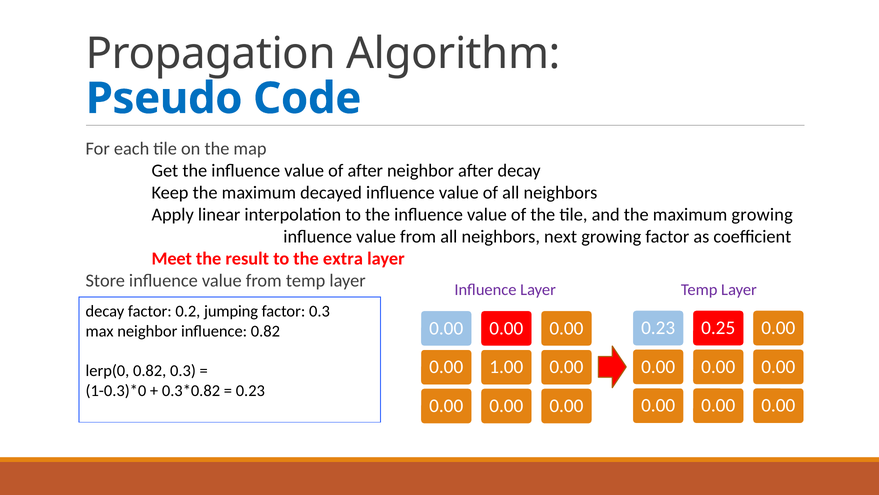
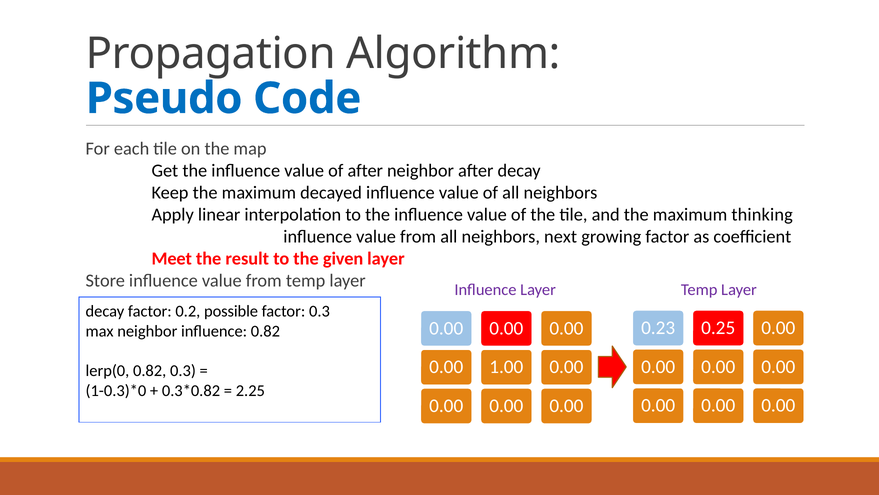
maximum growing: growing -> thinking
extra: extra -> given
jumping: jumping -> possible
0.23 at (250, 390): 0.23 -> 2.25
